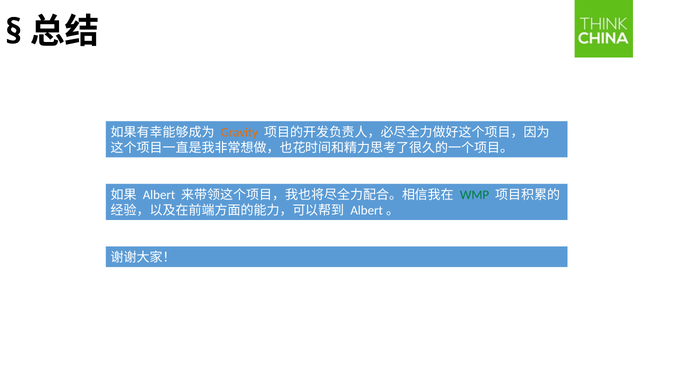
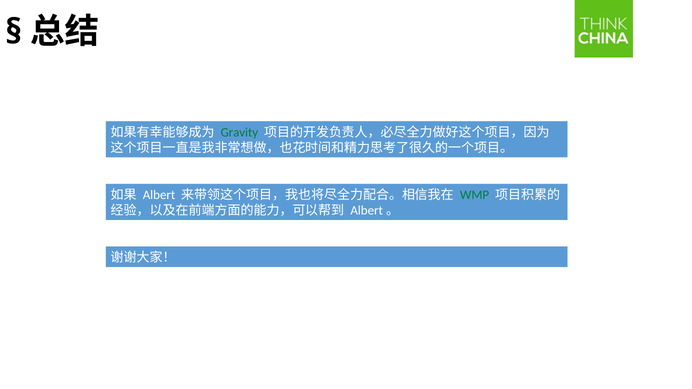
Gravity colour: orange -> green
